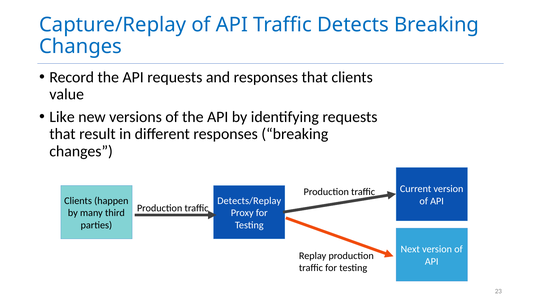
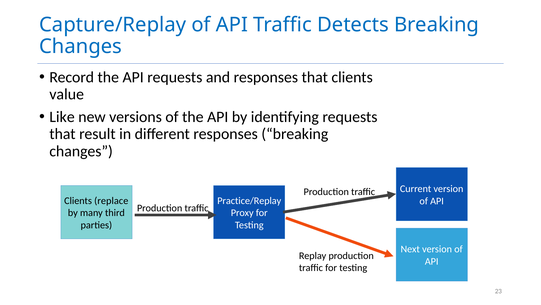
happen: happen -> replace
Detects/Replay: Detects/Replay -> Practice/Replay
